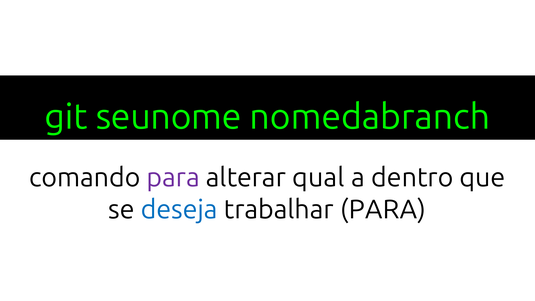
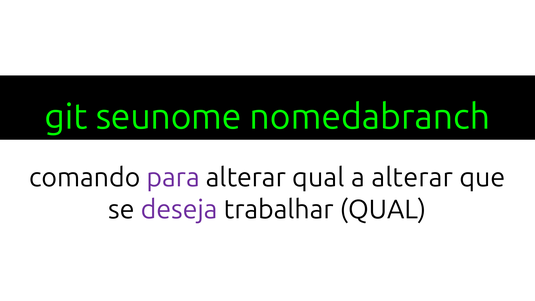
a dentro: dentro -> alterar
deseja colour: blue -> purple
trabalhar PARA: PARA -> QUAL
